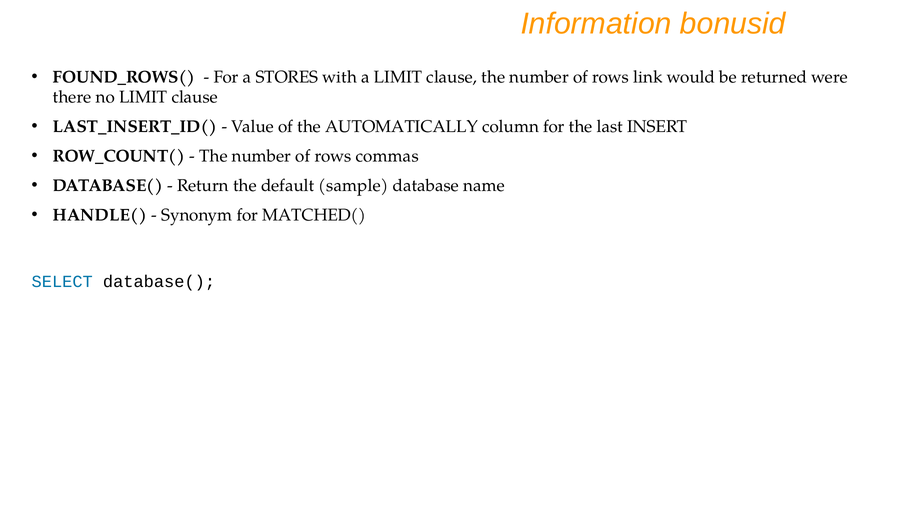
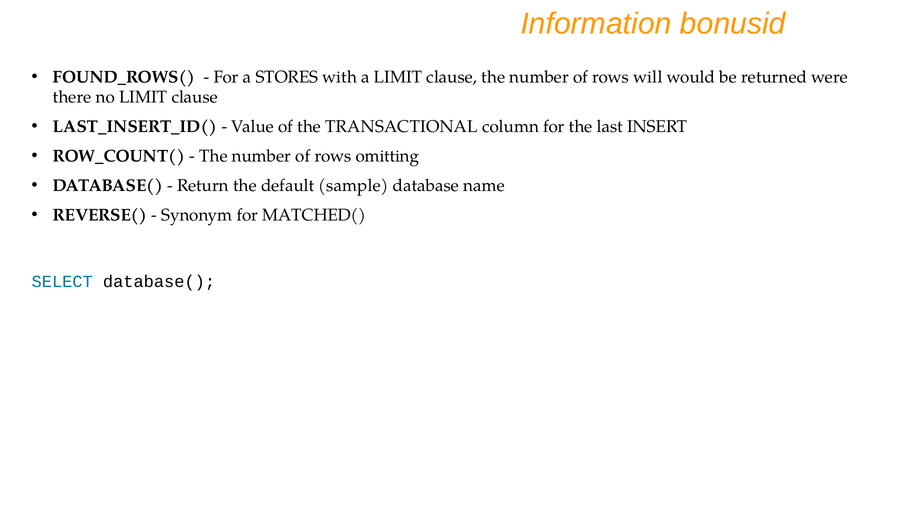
link: link -> will
AUTOMATICALLY: AUTOMATICALLY -> TRANSACTIONAL
commas: commas -> omitting
HANDLE(: HANDLE( -> REVERSE(
